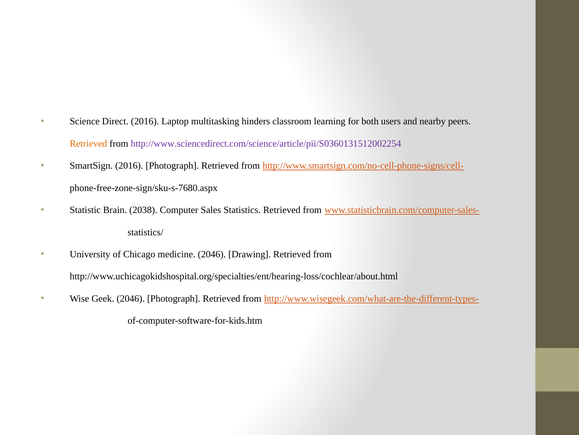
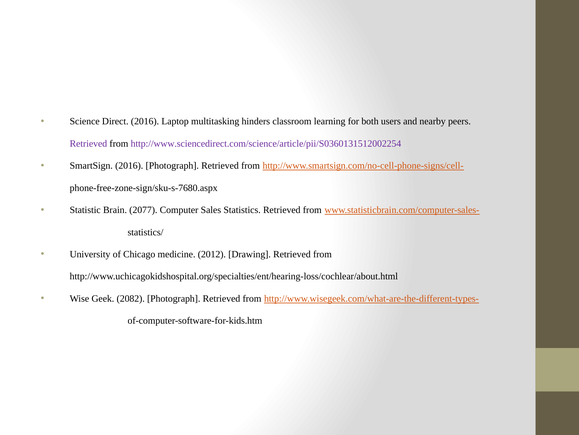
Retrieved at (88, 143) colour: orange -> purple
2038: 2038 -> 2077
medicine 2046: 2046 -> 2012
Geek 2046: 2046 -> 2082
